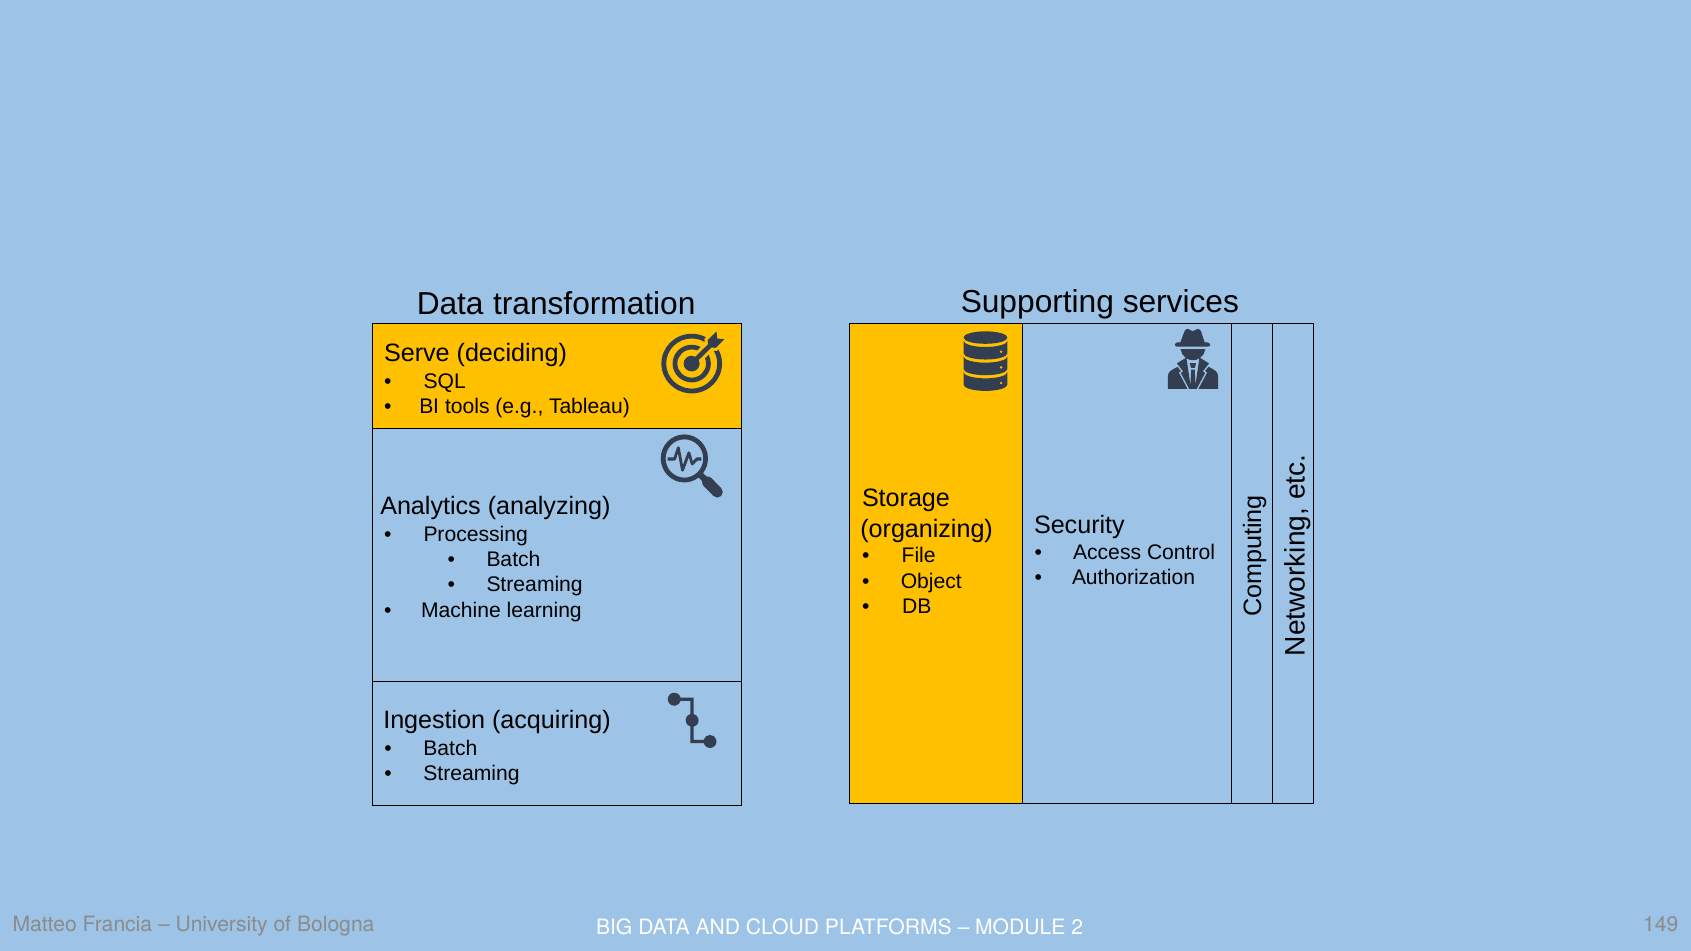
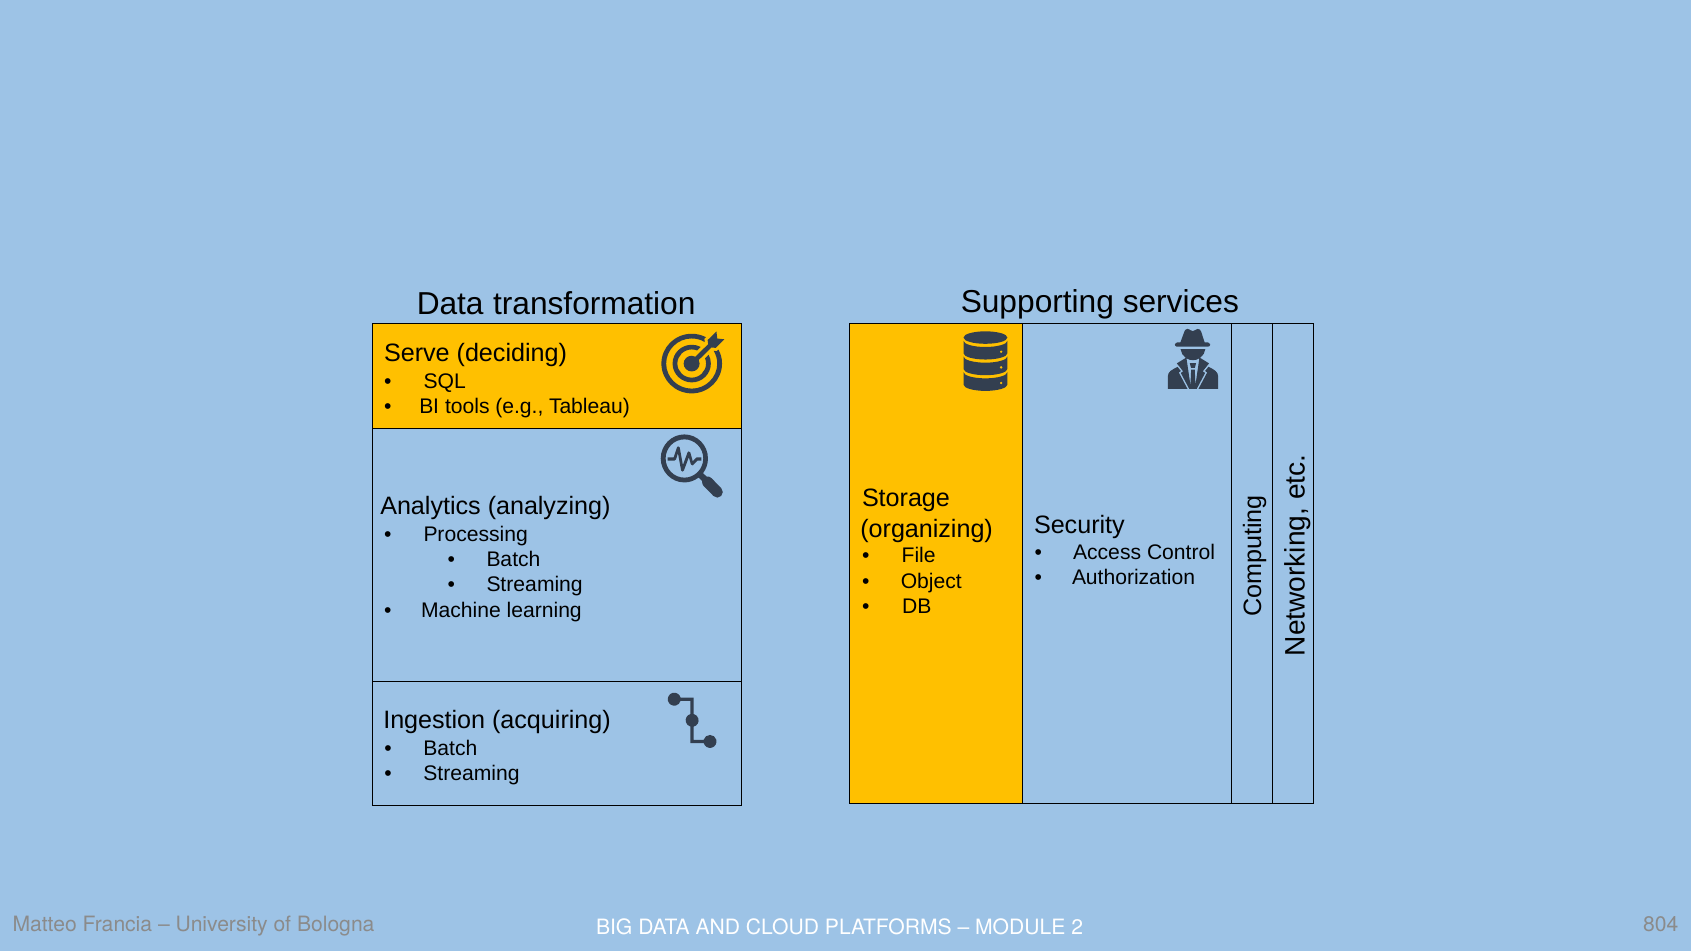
149: 149 -> 804
